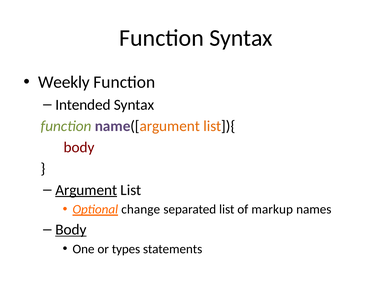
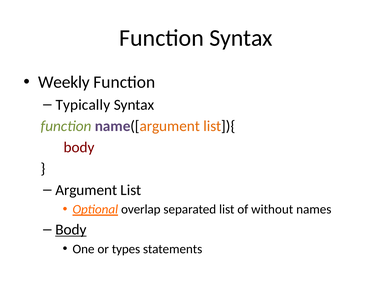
Intended: Intended -> Typically
Argument underline: present -> none
change: change -> overlap
markup: markup -> without
